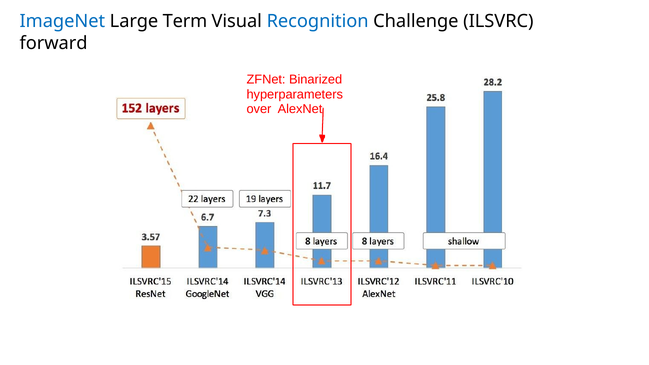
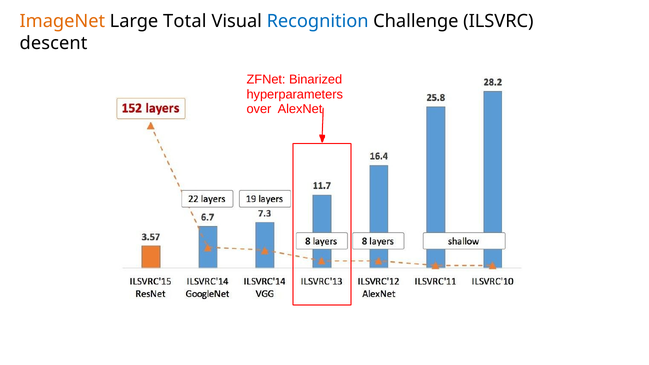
ImageNet colour: blue -> orange
Term: Term -> Total
forward: forward -> descent
